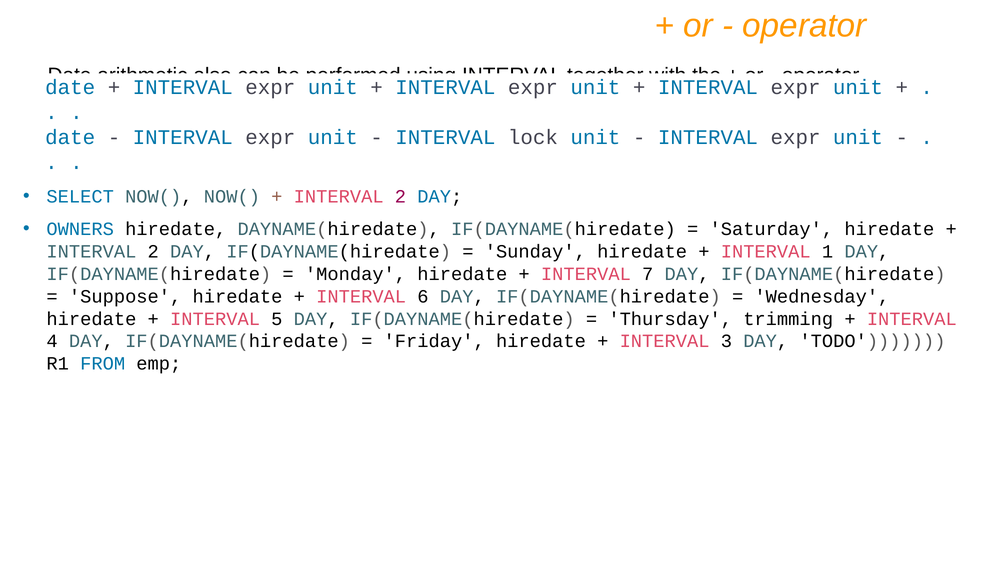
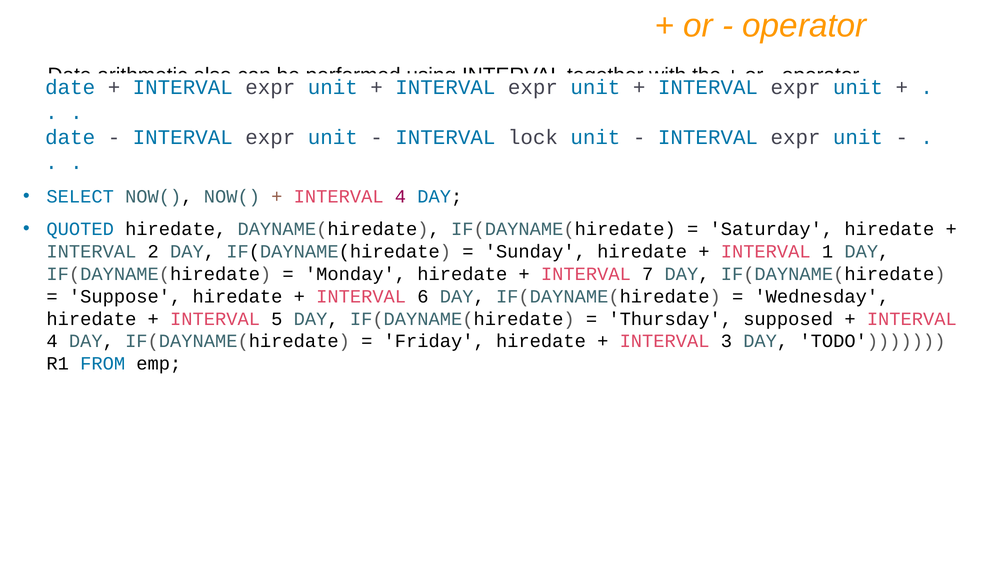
2 at (400, 196): 2 -> 4
OWNERS: OWNERS -> QUOTED
trimming: trimming -> supposed
